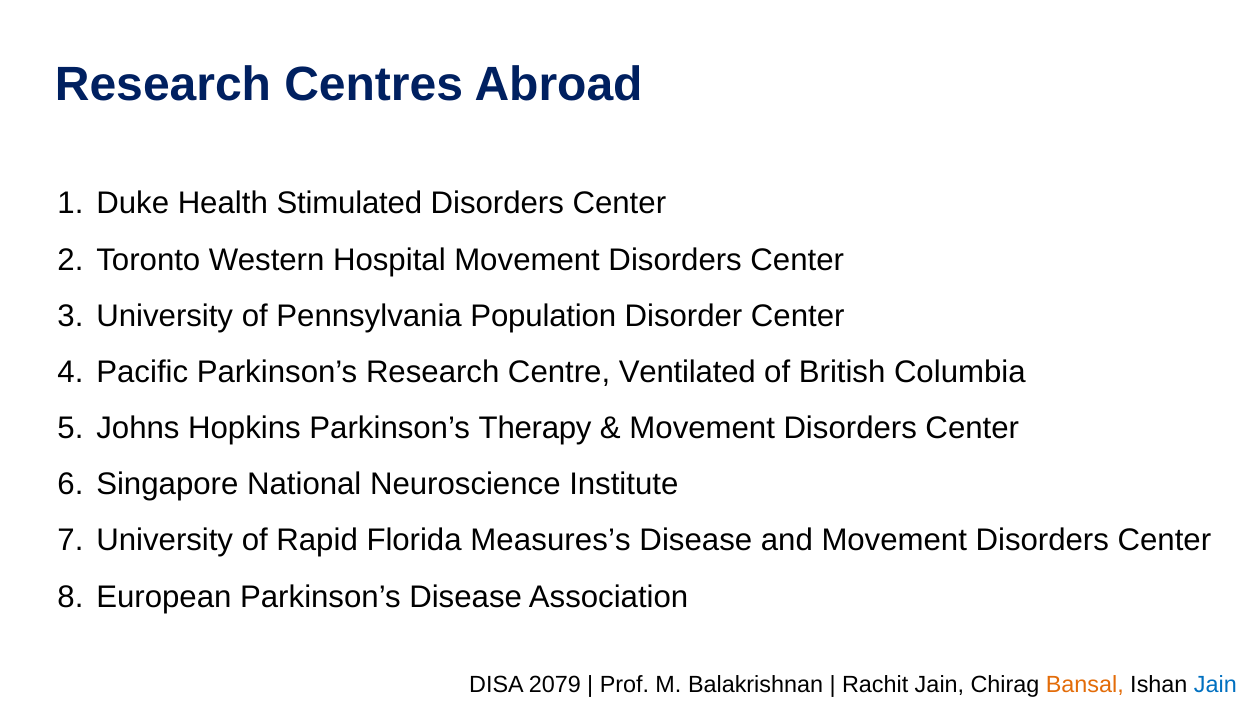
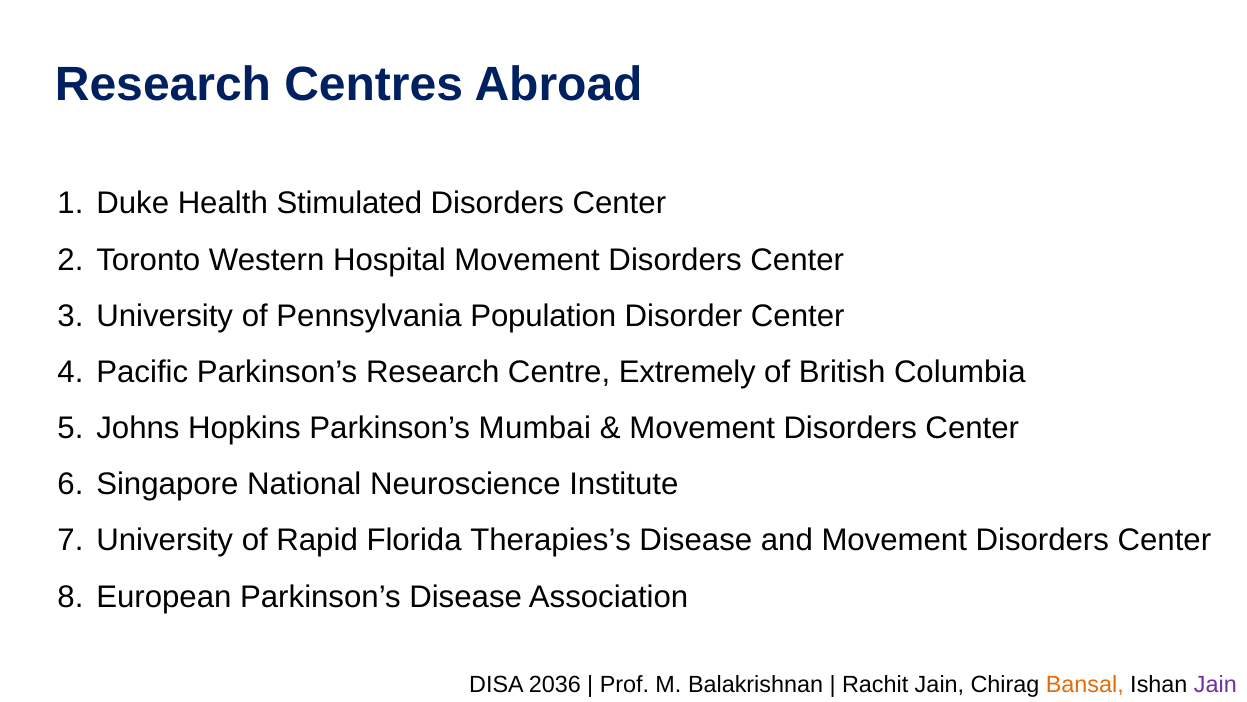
Ventilated: Ventilated -> Extremely
Therapy: Therapy -> Mumbai
Measures’s: Measures’s -> Therapies’s
2079: 2079 -> 2036
Jain at (1215, 684) colour: blue -> purple
